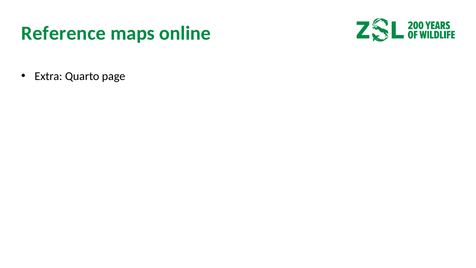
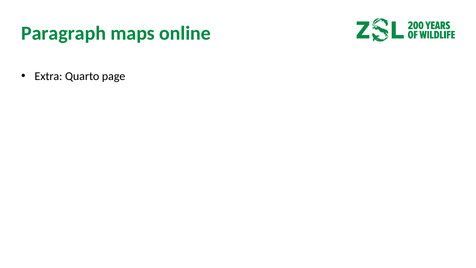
Reference: Reference -> Paragraph
